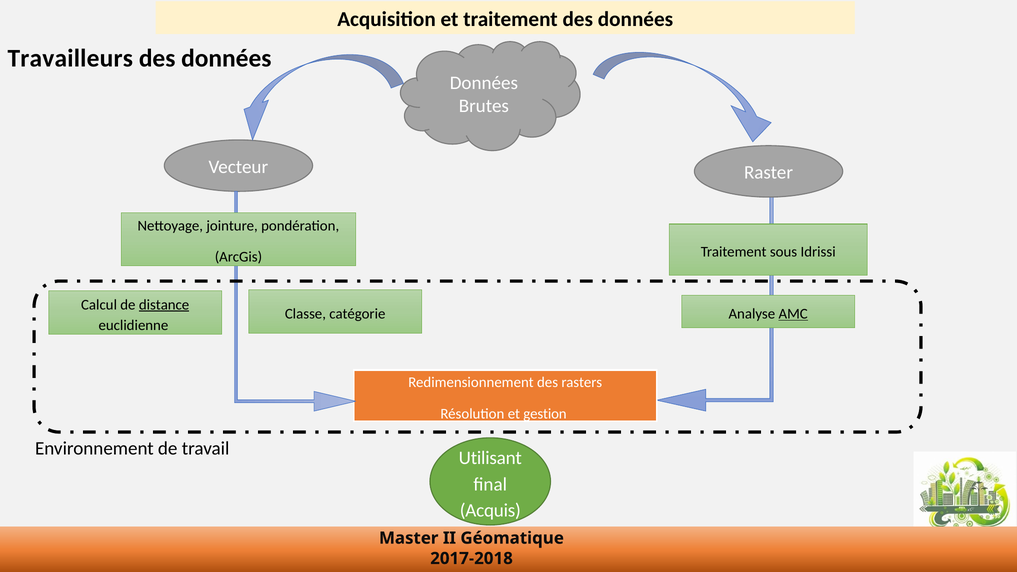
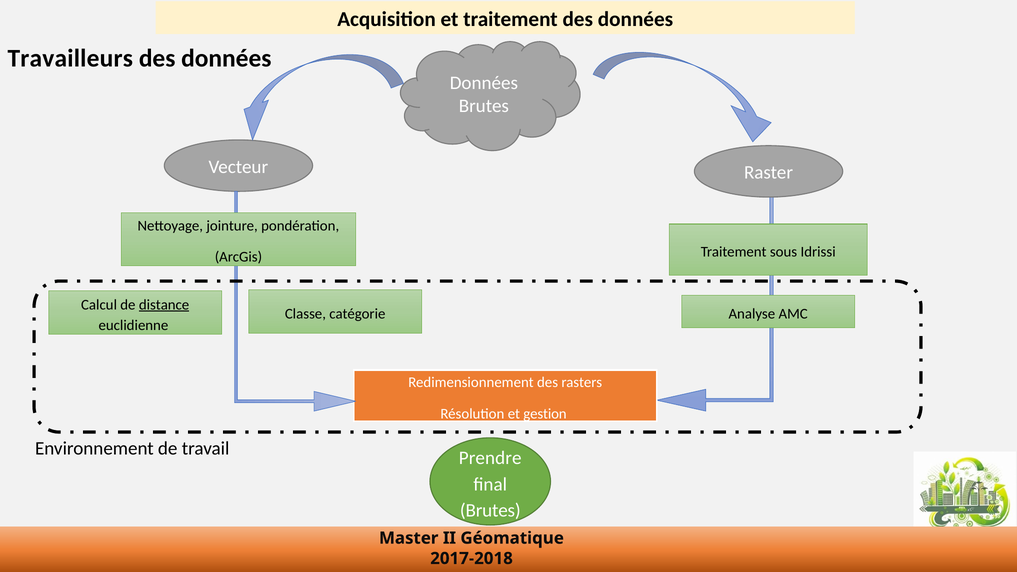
AMC underline: present -> none
Utilisant: Utilisant -> Prendre
Acquis at (490, 511): Acquis -> Brutes
